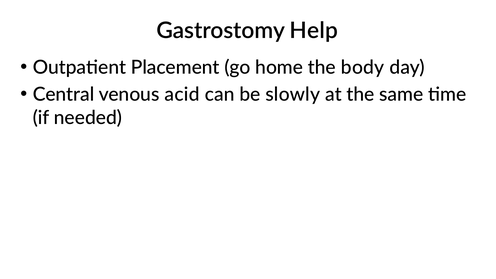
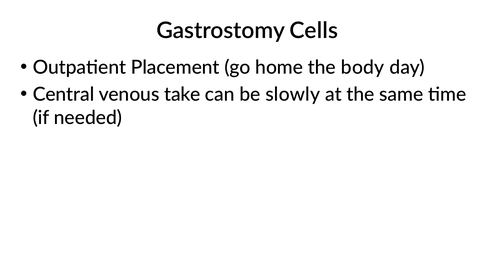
Help: Help -> Cells
acid: acid -> take
